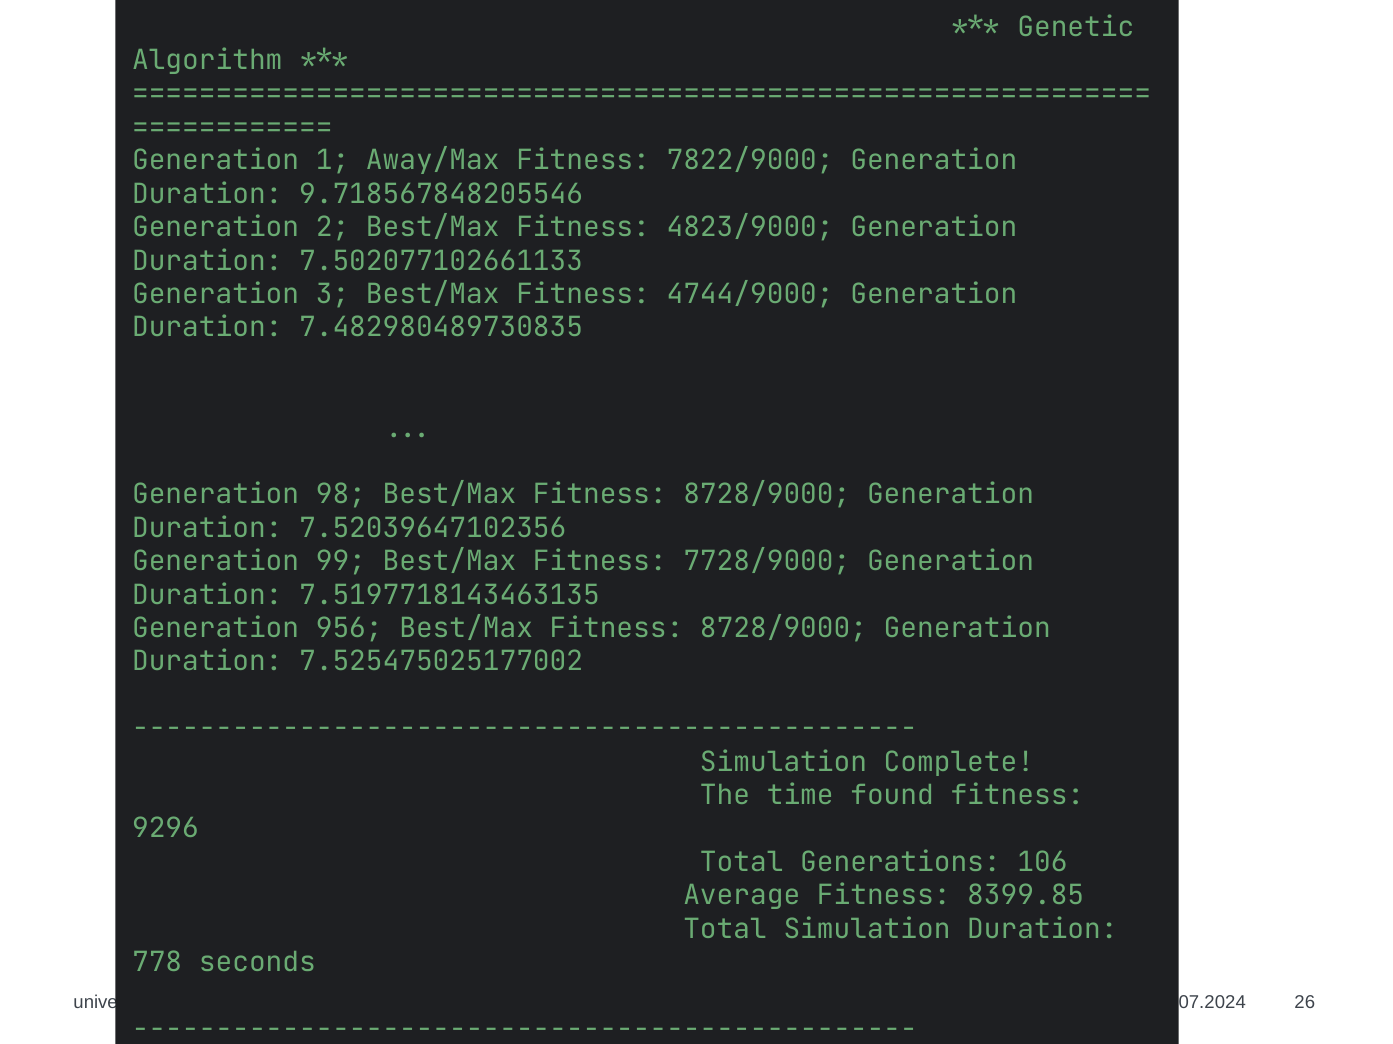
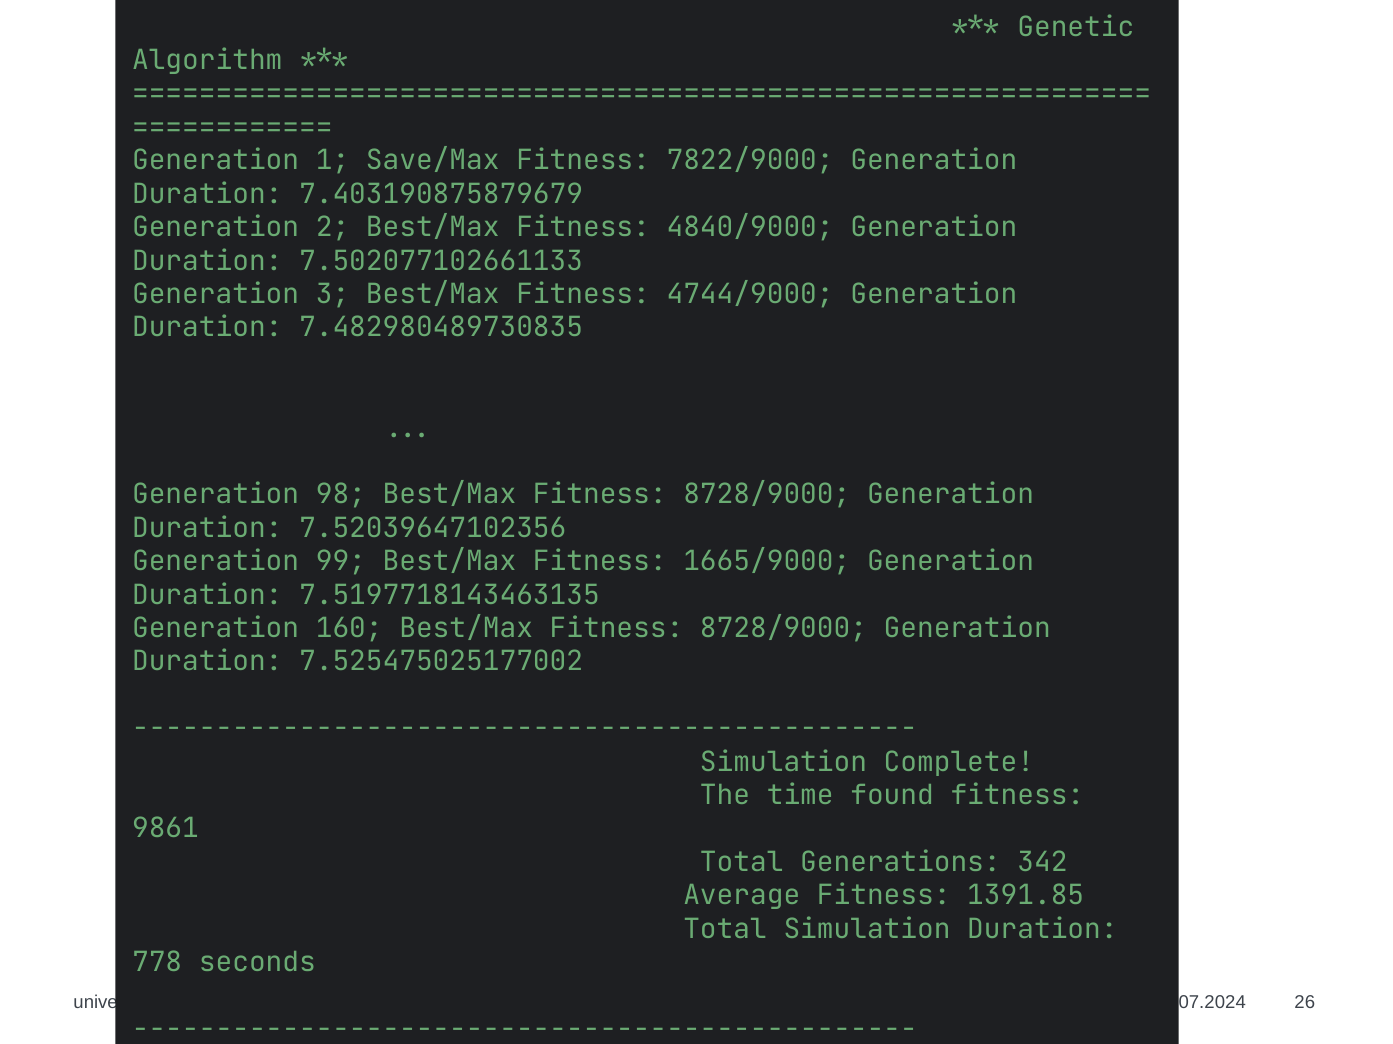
Away/Max: Away/Max -> Save/Max
9.718567848205546: 9.718567848205546 -> 7.403190875879679
4823/9000: 4823/9000 -> 4840/9000
7728/9000: 7728/9000 -> 1665/9000
956: 956 -> 160
9296: 9296 -> 9861
106: 106 -> 342
8399.85: 8399.85 -> 1391.85
